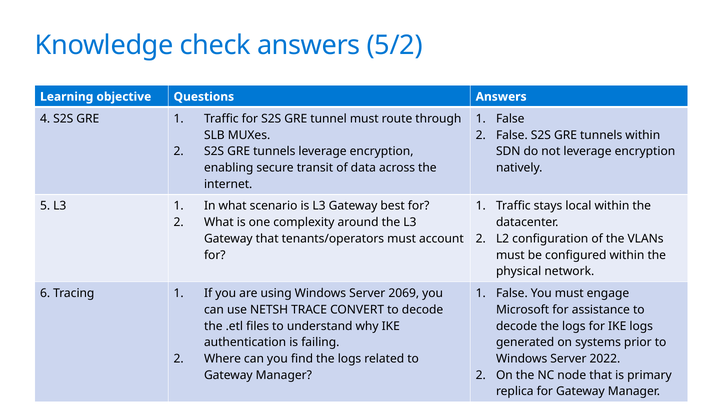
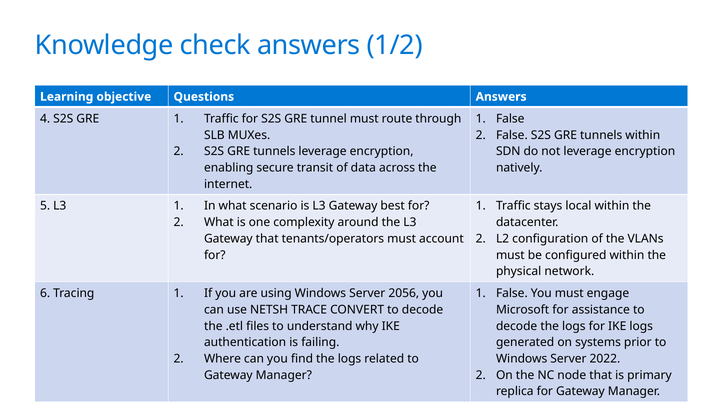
5/2: 5/2 -> 1/2
2069: 2069 -> 2056
